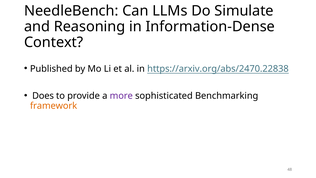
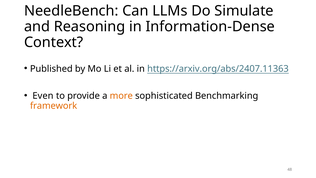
https://arxiv.org/abs/2470.22838: https://arxiv.org/abs/2470.22838 -> https://arxiv.org/abs/2407.11363
Does: Does -> Even
more colour: purple -> orange
